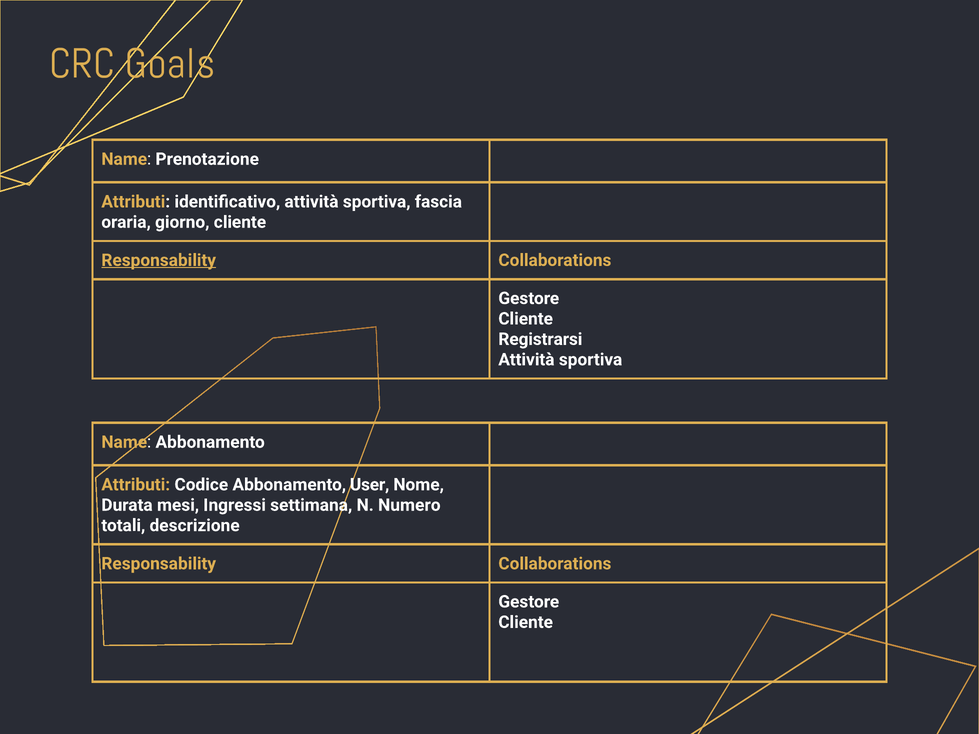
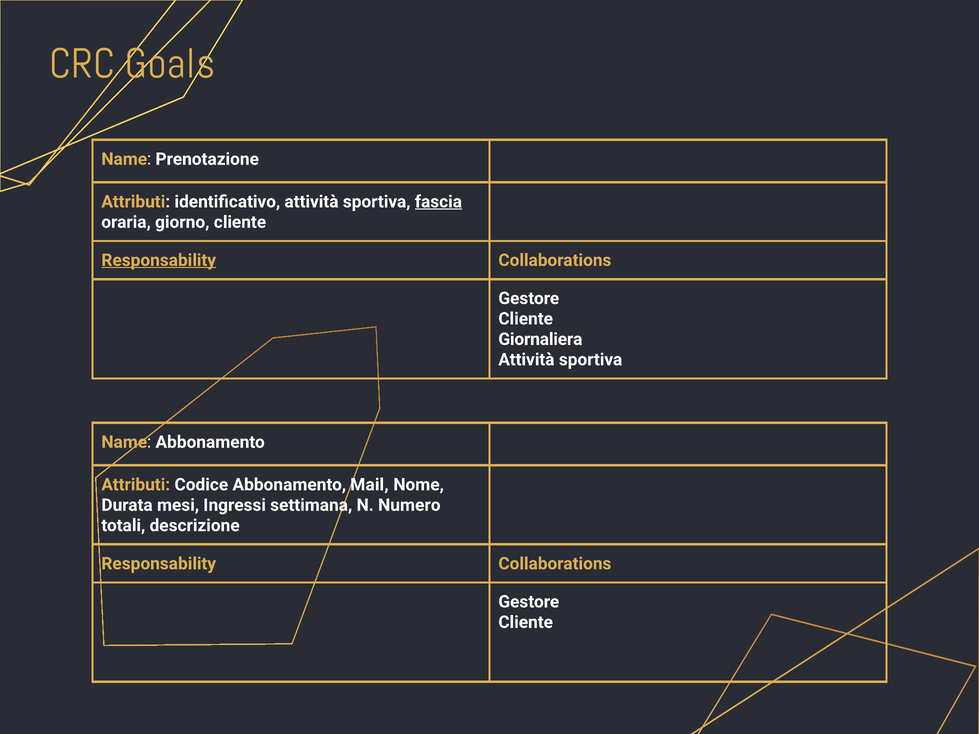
fascia underline: none -> present
Registrarsi: Registrarsi -> Giornaliera
User: User -> Mail
